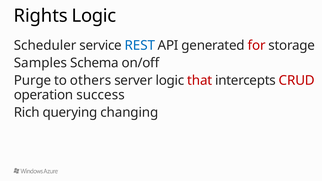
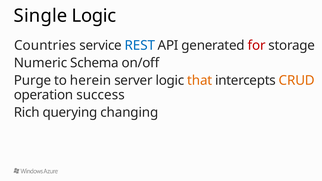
Rights: Rights -> Single
Scheduler: Scheduler -> Countries
Samples: Samples -> Numeric
others: others -> herein
that colour: red -> orange
CRUD colour: red -> orange
